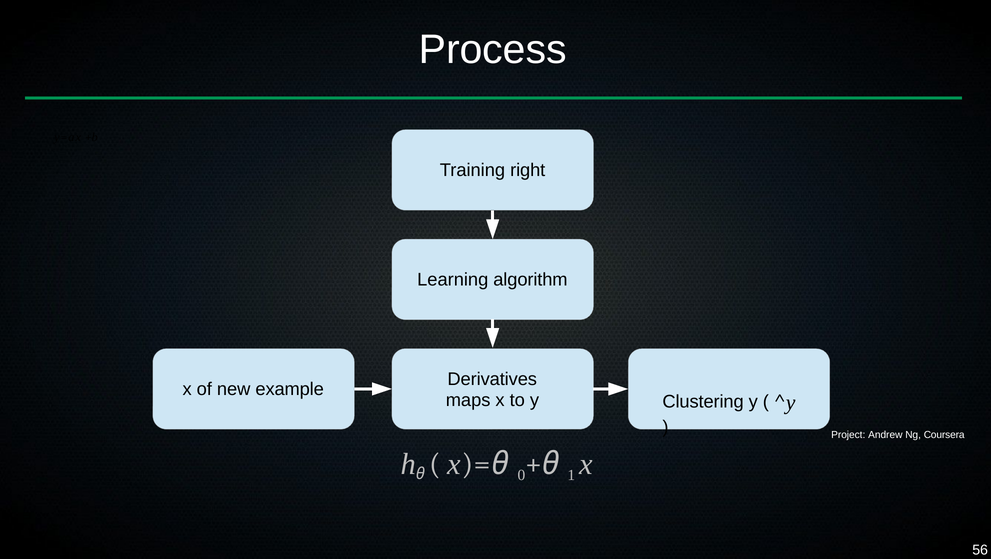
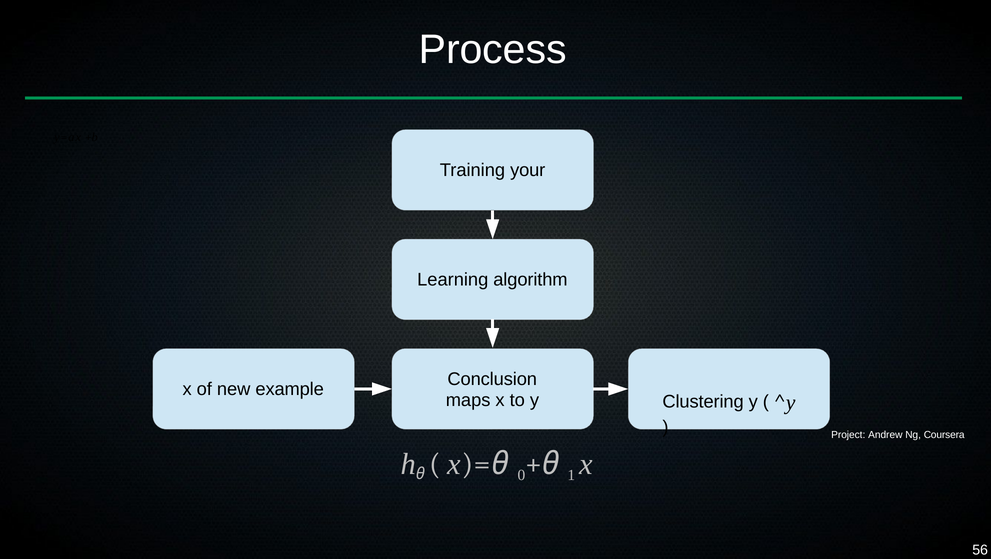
right: right -> your
Derivatives: Derivatives -> Conclusion
